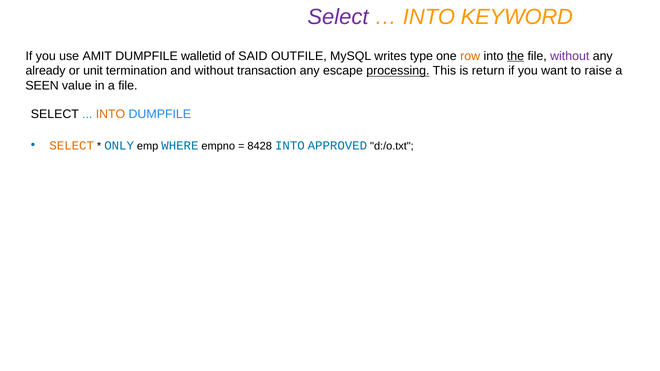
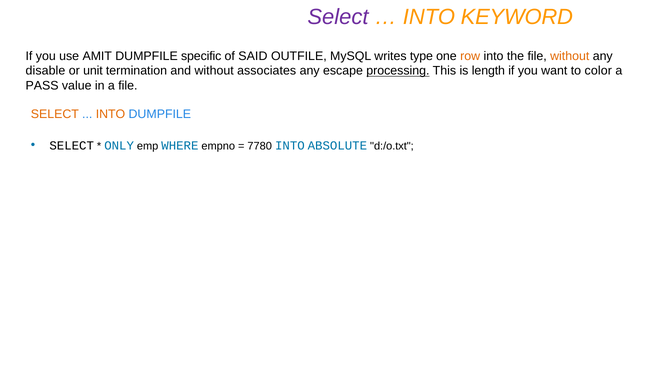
walletid: walletid -> specific
the underline: present -> none
without at (570, 56) colour: purple -> orange
already: already -> disable
transaction: transaction -> associates
return: return -> length
raise: raise -> color
SEEN: SEEN -> PASS
SELECT at (55, 114) colour: black -> orange
SELECT at (72, 146) colour: orange -> black
8428: 8428 -> 7780
APPROVED: APPROVED -> ABSOLUTE
